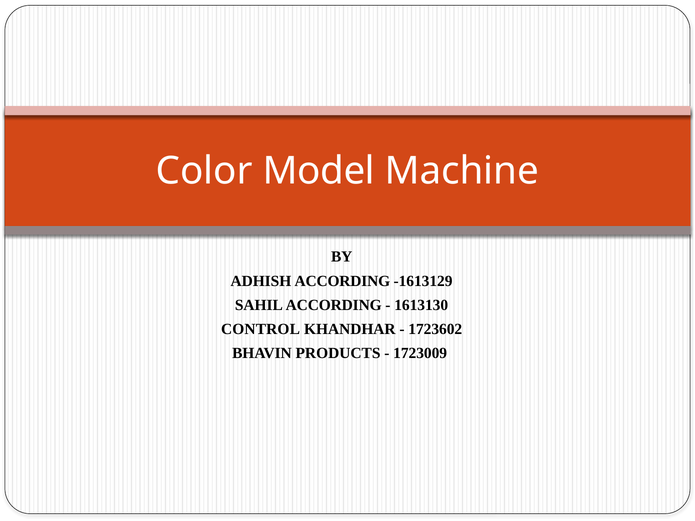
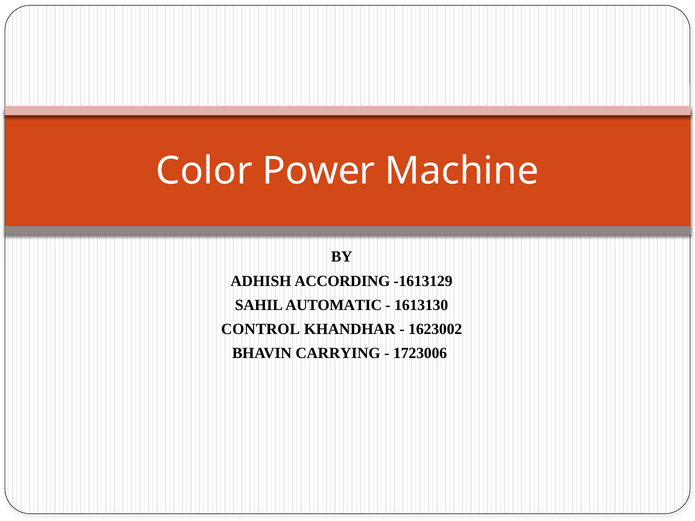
Model: Model -> Power
SAHIL ACCORDING: ACCORDING -> AUTOMATIC
1723602: 1723602 -> 1623002
PRODUCTS: PRODUCTS -> CARRYING
1723009: 1723009 -> 1723006
